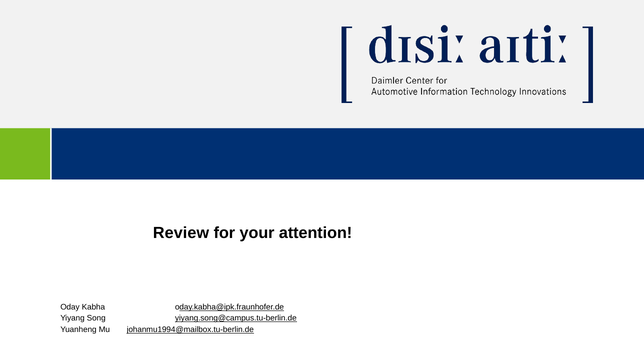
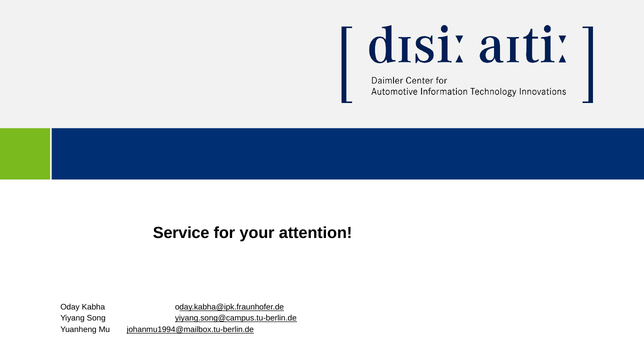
Review: Review -> Service
